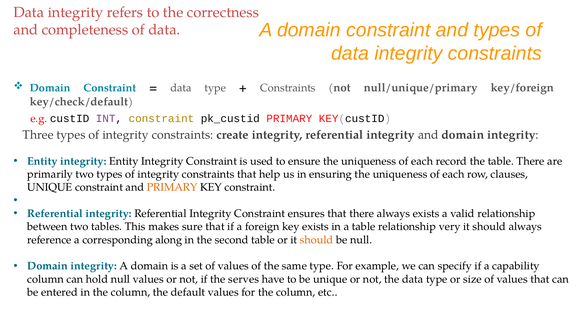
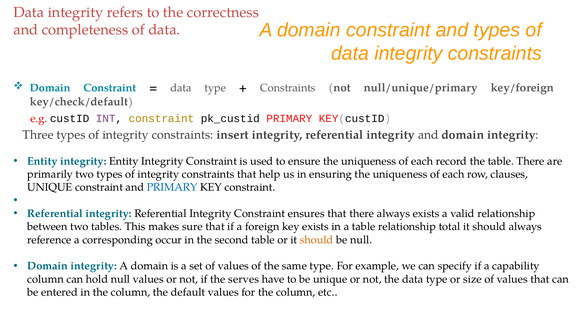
create: create -> insert
PRIMARY at (172, 187) colour: orange -> blue
very: very -> total
along: along -> occur
